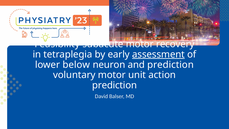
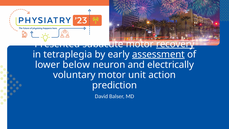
Feasibility: Feasibility -> Presented
recovery underline: none -> present
and prediction: prediction -> electrically
